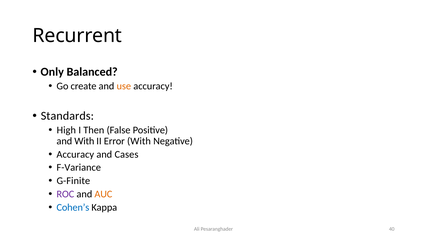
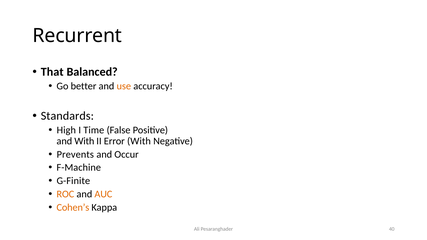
Only: Only -> That
create: create -> better
Then: Then -> Time
Accuracy at (75, 154): Accuracy -> Prevents
Cases: Cases -> Occur
F-Variance: F-Variance -> F-Machine
ROC colour: purple -> orange
Cohen’s colour: blue -> orange
